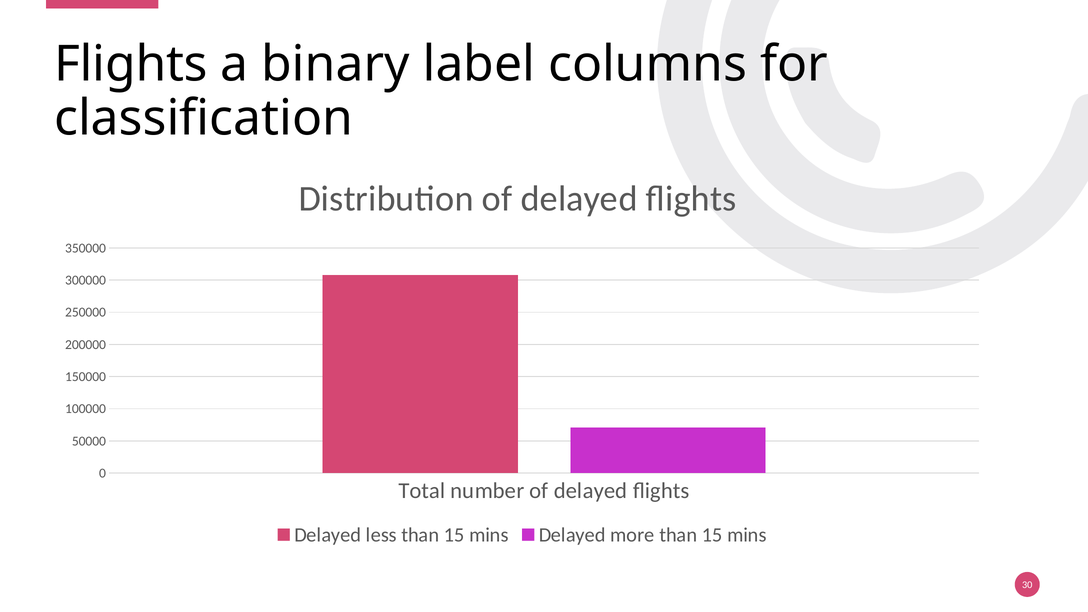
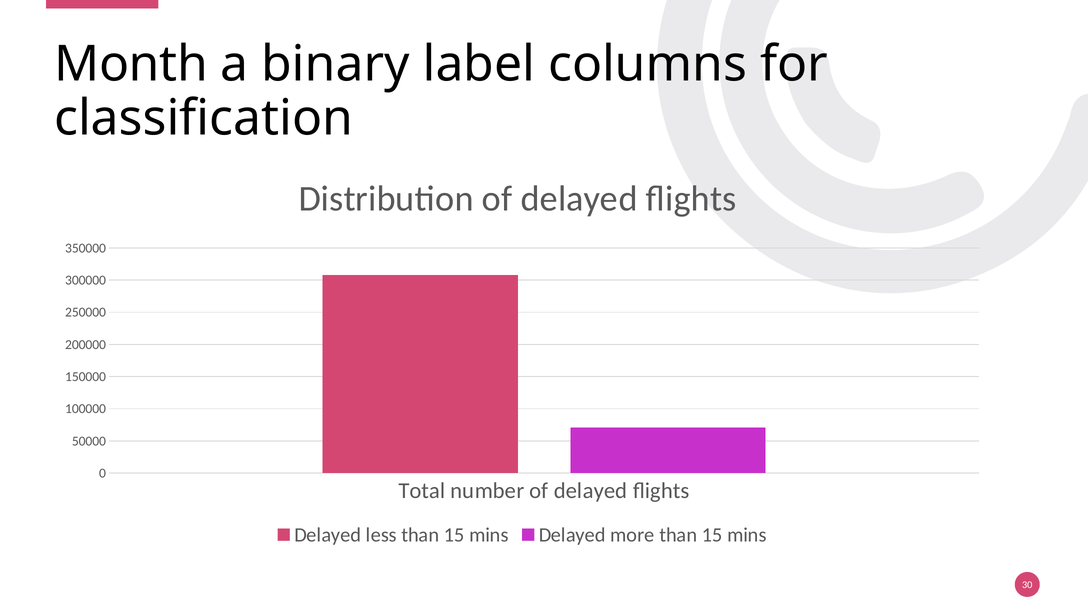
Flights at (131, 64): Flights -> Month
